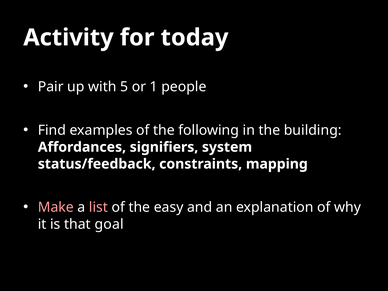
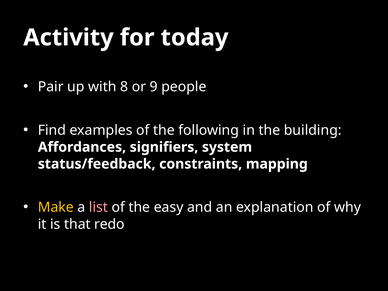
5: 5 -> 8
1: 1 -> 9
Make colour: pink -> yellow
goal: goal -> redo
